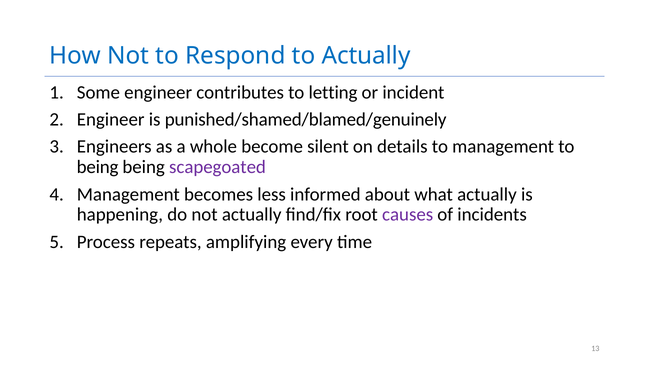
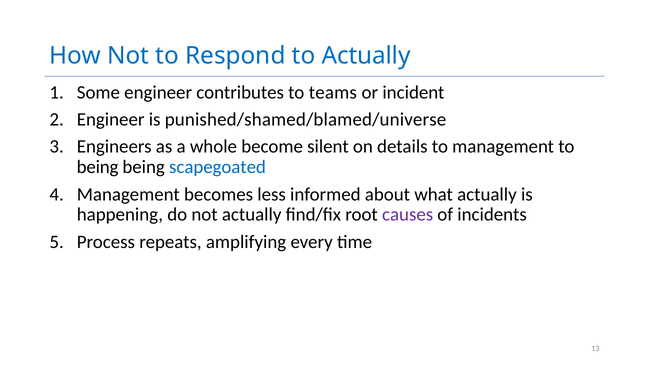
letting: letting -> teams
punished/shamed/blamed/genuinely: punished/shamed/blamed/genuinely -> punished/shamed/blamed/universe
scapegoated colour: purple -> blue
